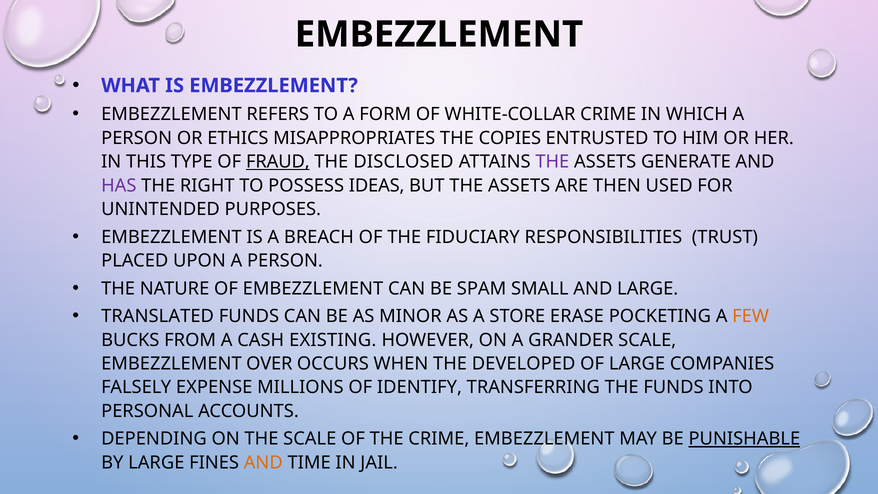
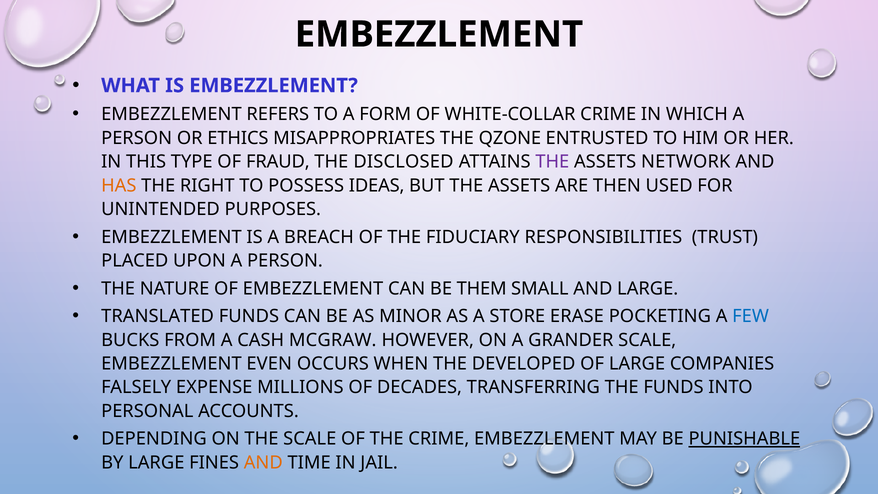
COPIES: COPIES -> QZONE
FRAUD underline: present -> none
GENERATE: GENERATE -> NETWORK
HAS colour: purple -> orange
SPAM: SPAM -> THEM
FEW colour: orange -> blue
EXISTING: EXISTING -> MCGRAW
OVER: OVER -> EVEN
IDENTIFY: IDENTIFY -> DECADES
